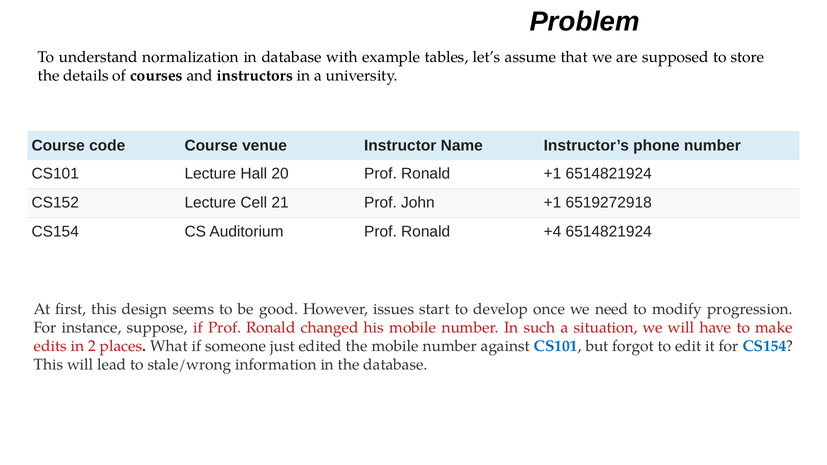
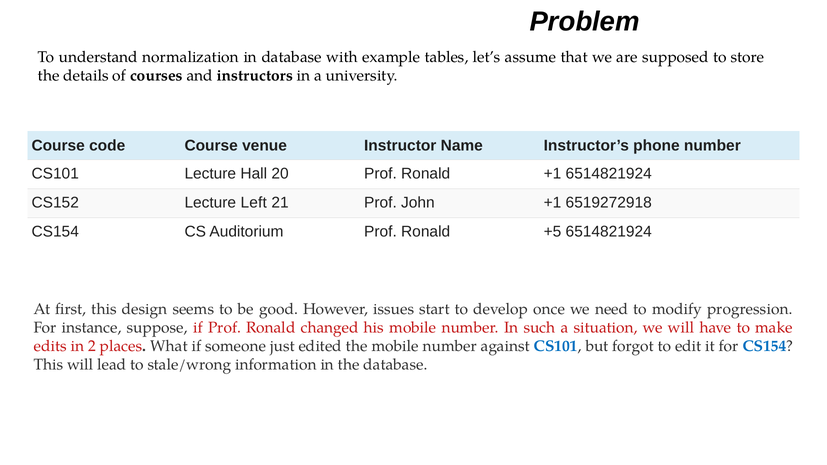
Cell: Cell -> Left
+4: +4 -> +5
